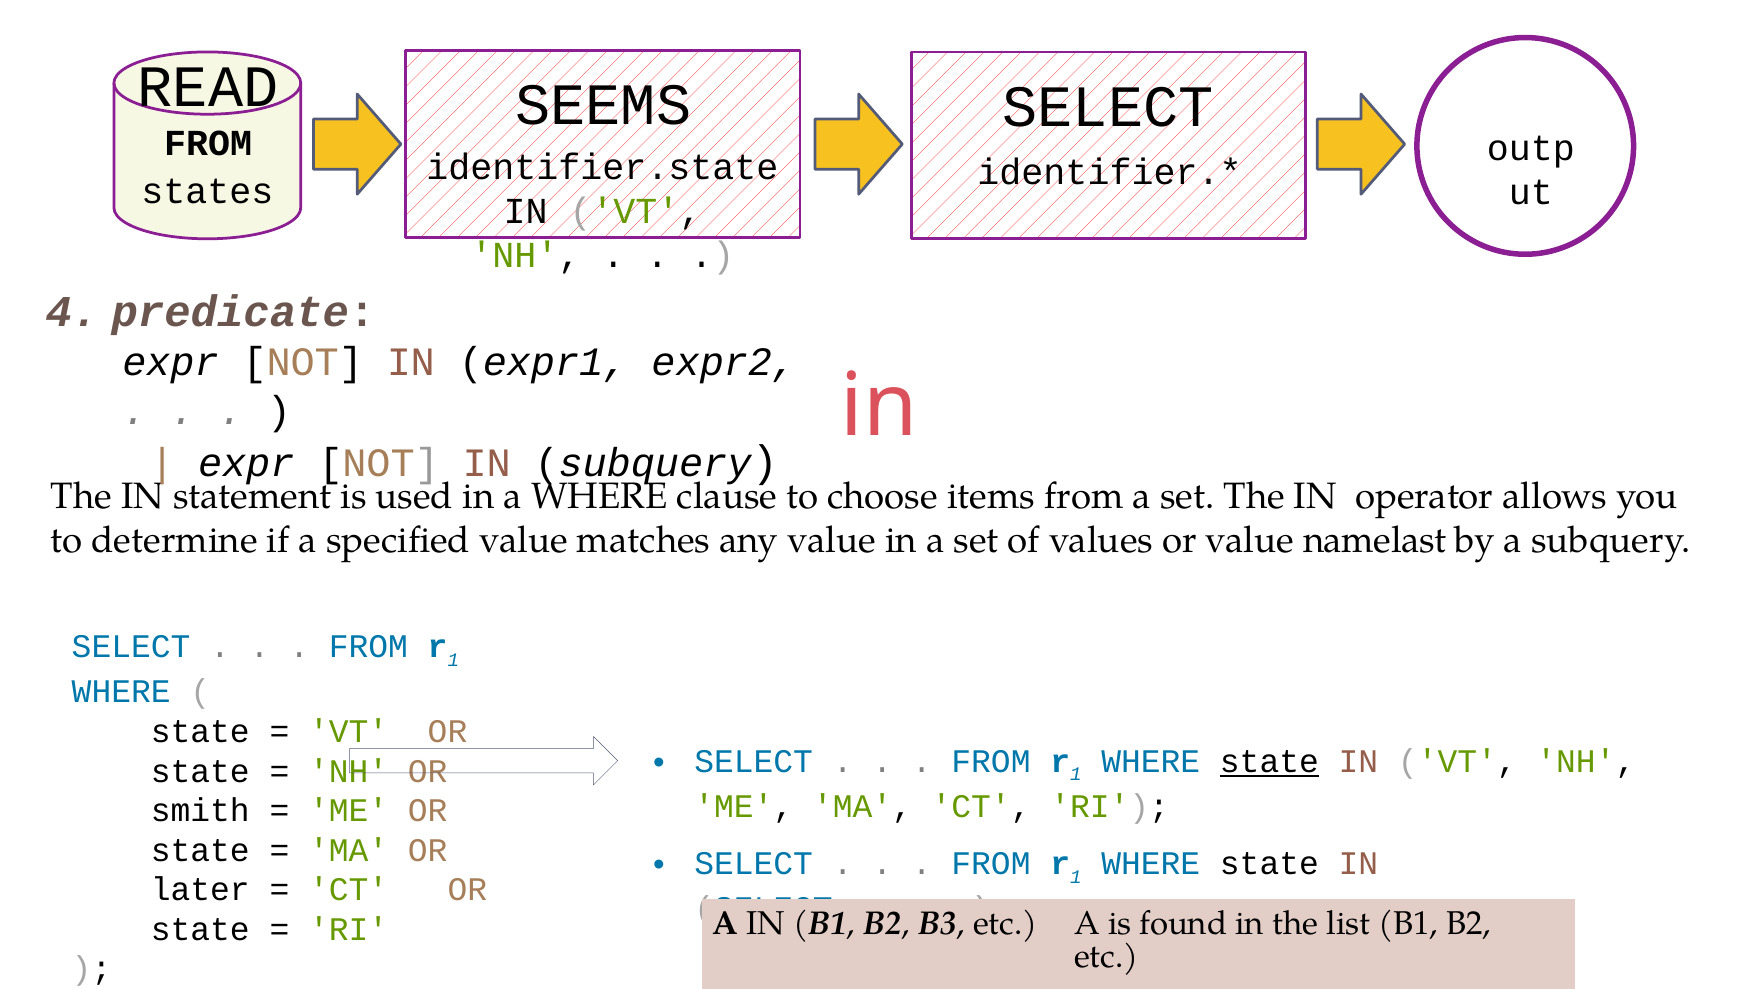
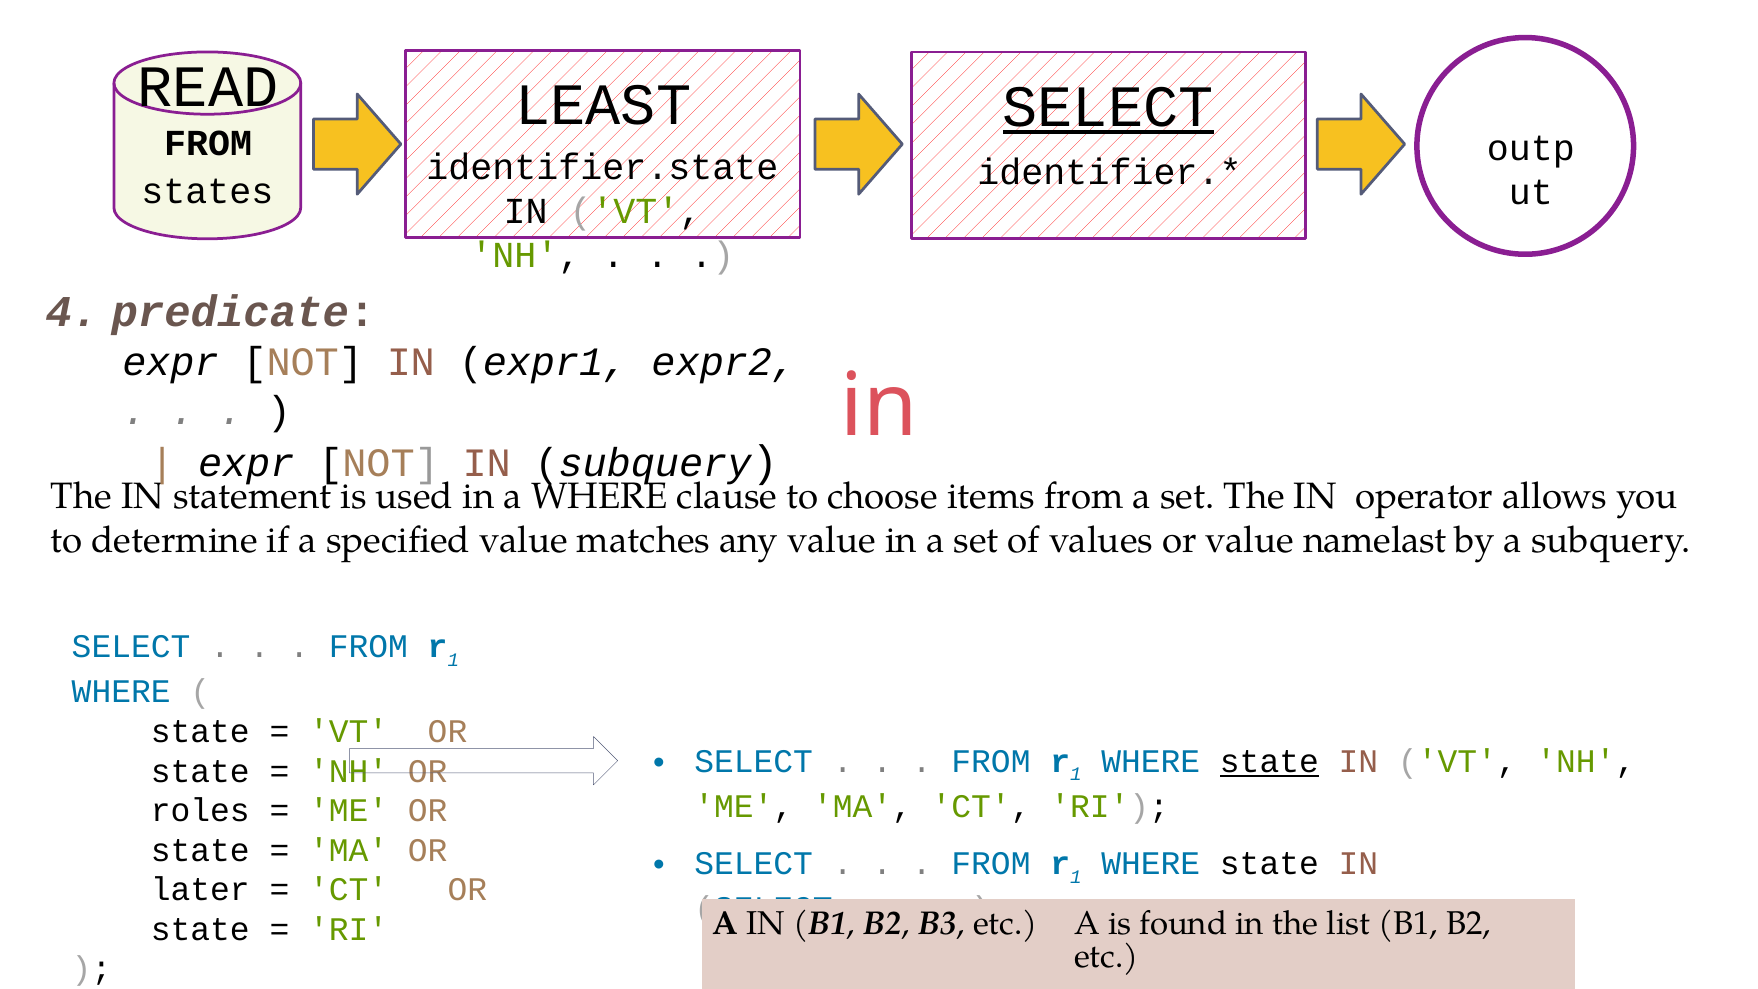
SEEMS: SEEMS -> LEAST
SELECT at (1108, 107) underline: none -> present
smith: smith -> roles
